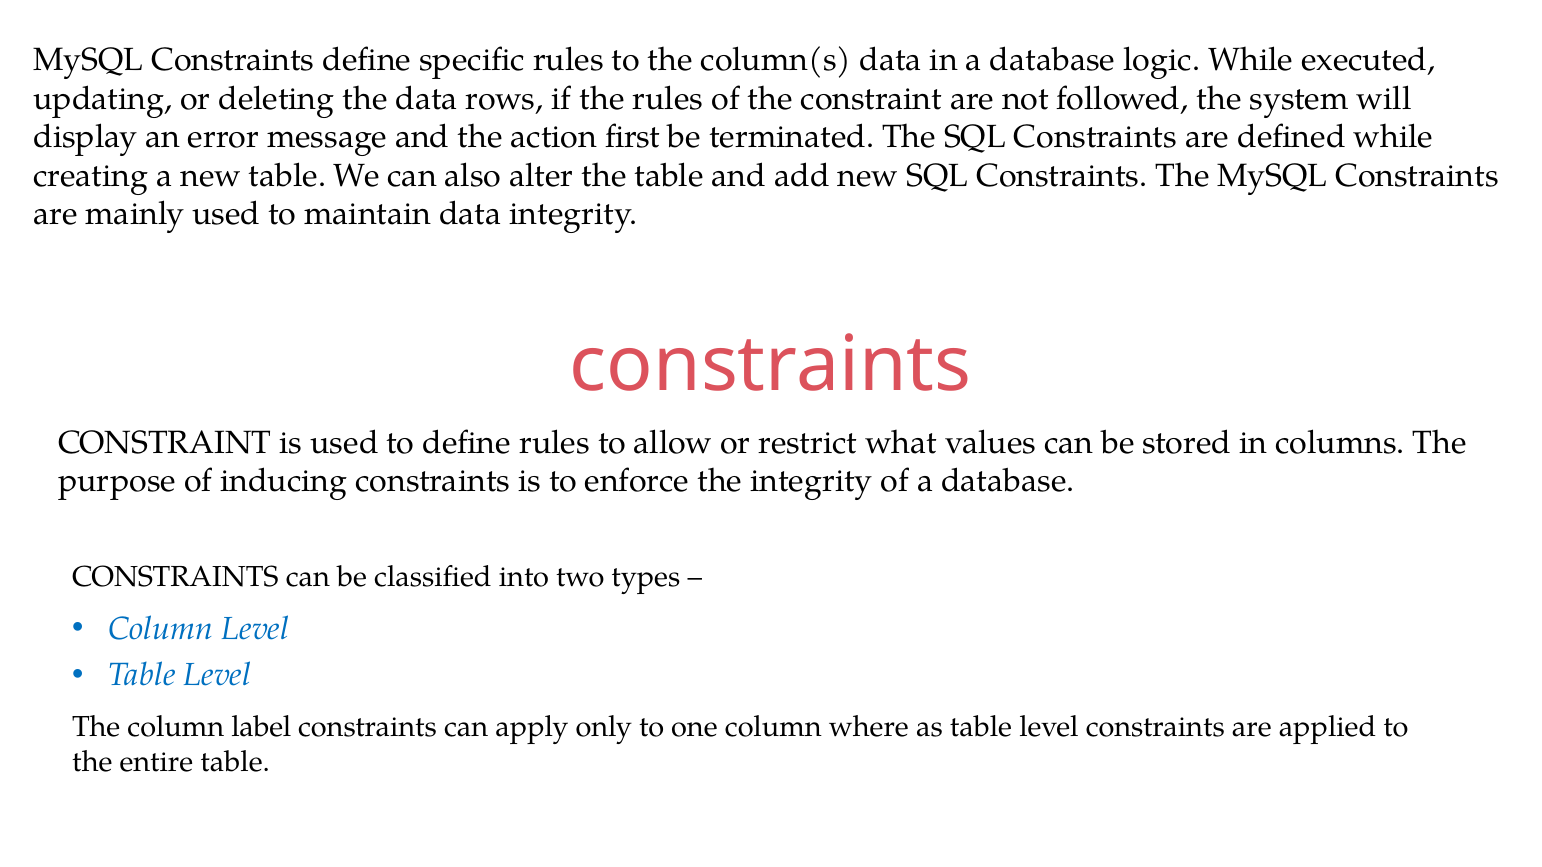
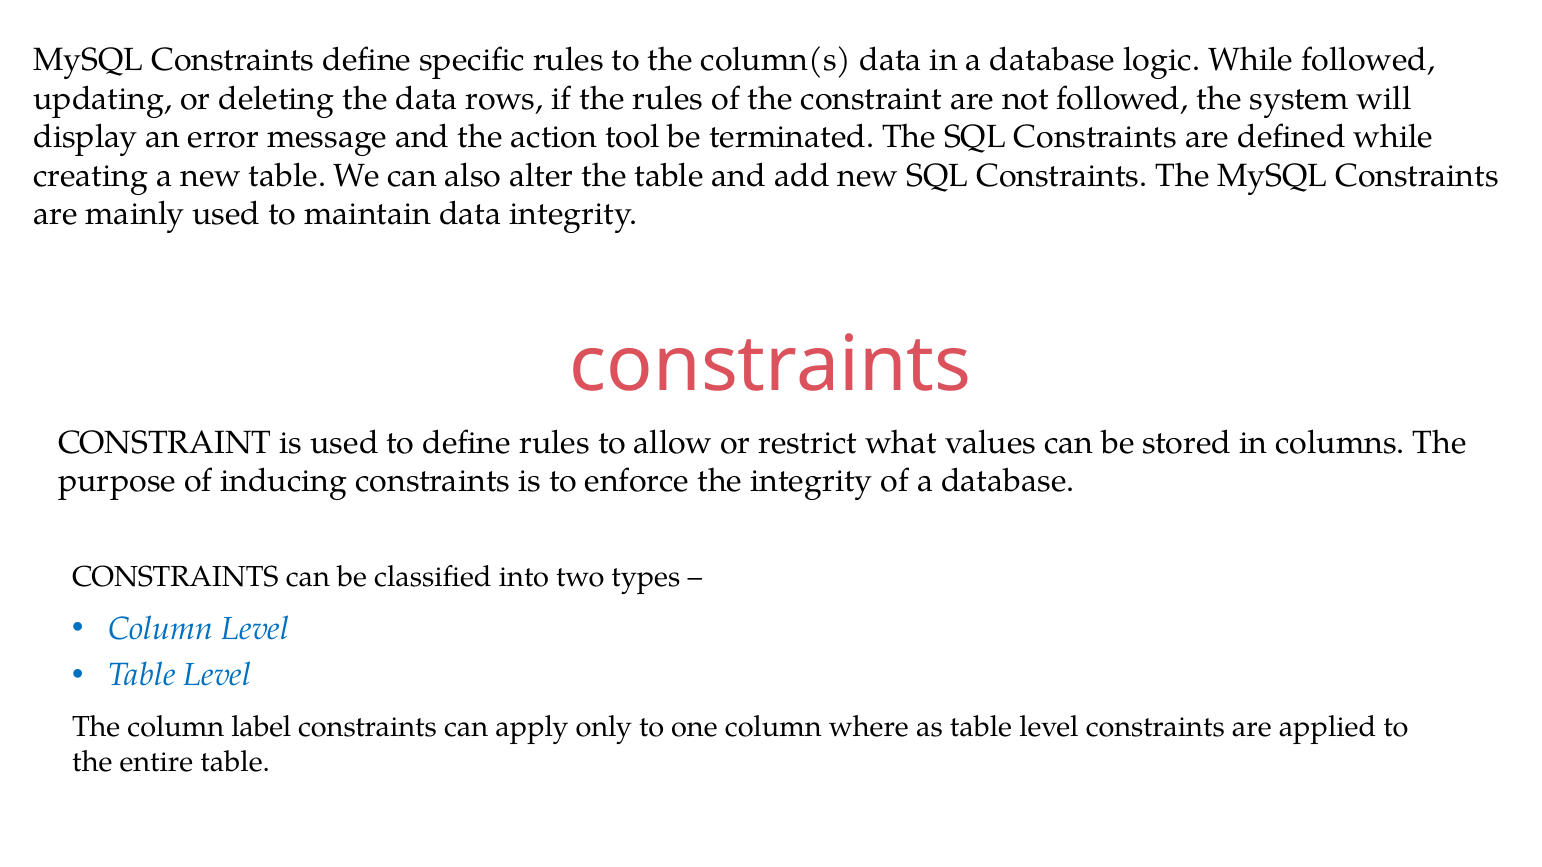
While executed: executed -> followed
first: first -> tool
